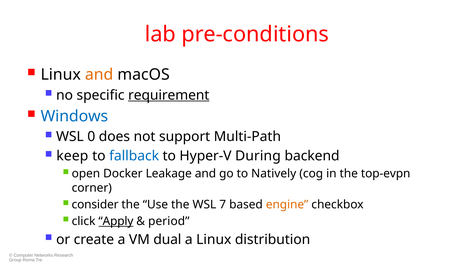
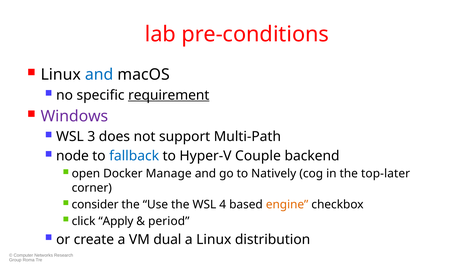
and at (99, 75) colour: orange -> blue
Windows colour: blue -> purple
0: 0 -> 3
keep: keep -> node
During: During -> Couple
Leakage: Leakage -> Manage
top-evpn: top-evpn -> top-later
7: 7 -> 4
Apply underline: present -> none
